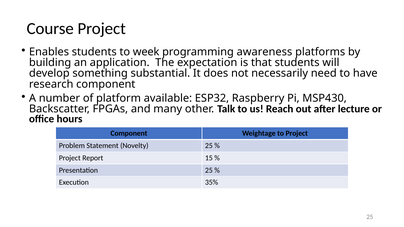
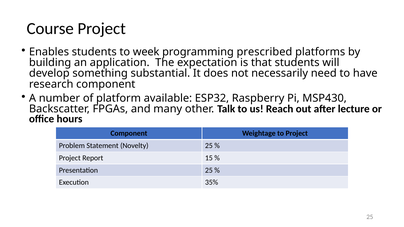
awareness: awareness -> prescribed
